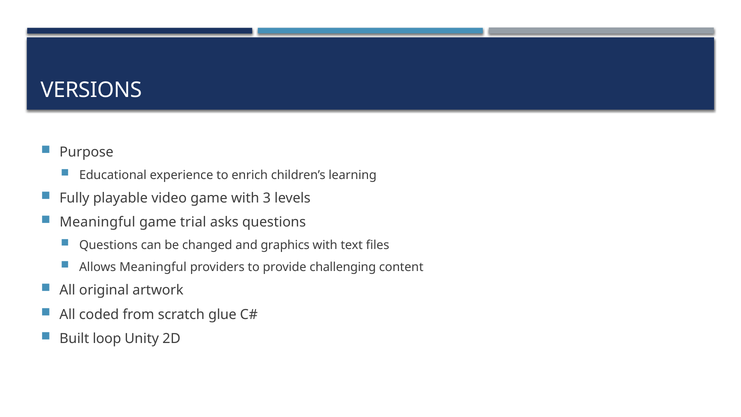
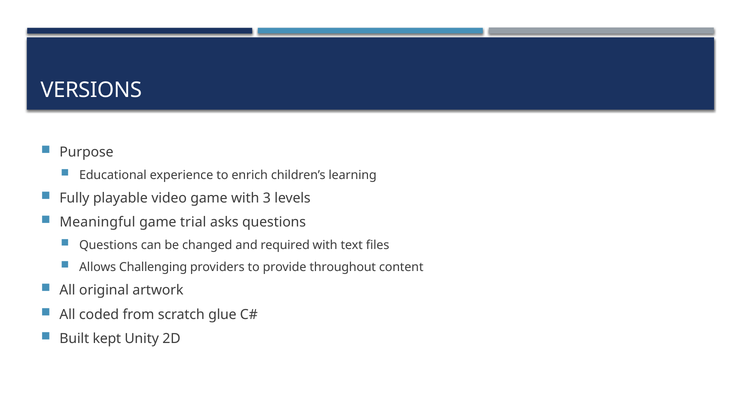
graphics: graphics -> required
Allows Meaningful: Meaningful -> Challenging
challenging: challenging -> throughout
loop: loop -> kept
